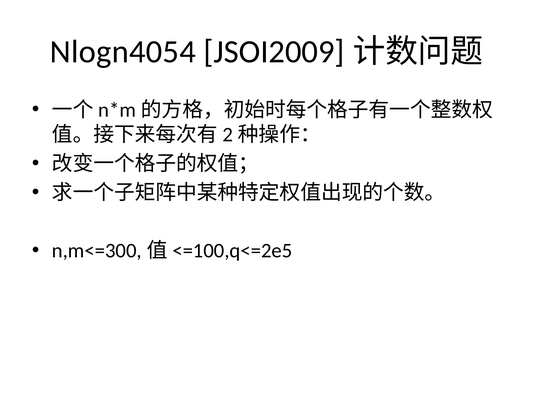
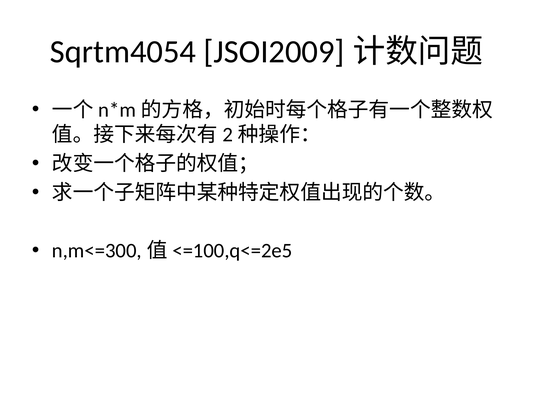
Nlogn4054: Nlogn4054 -> Sqrtm4054
